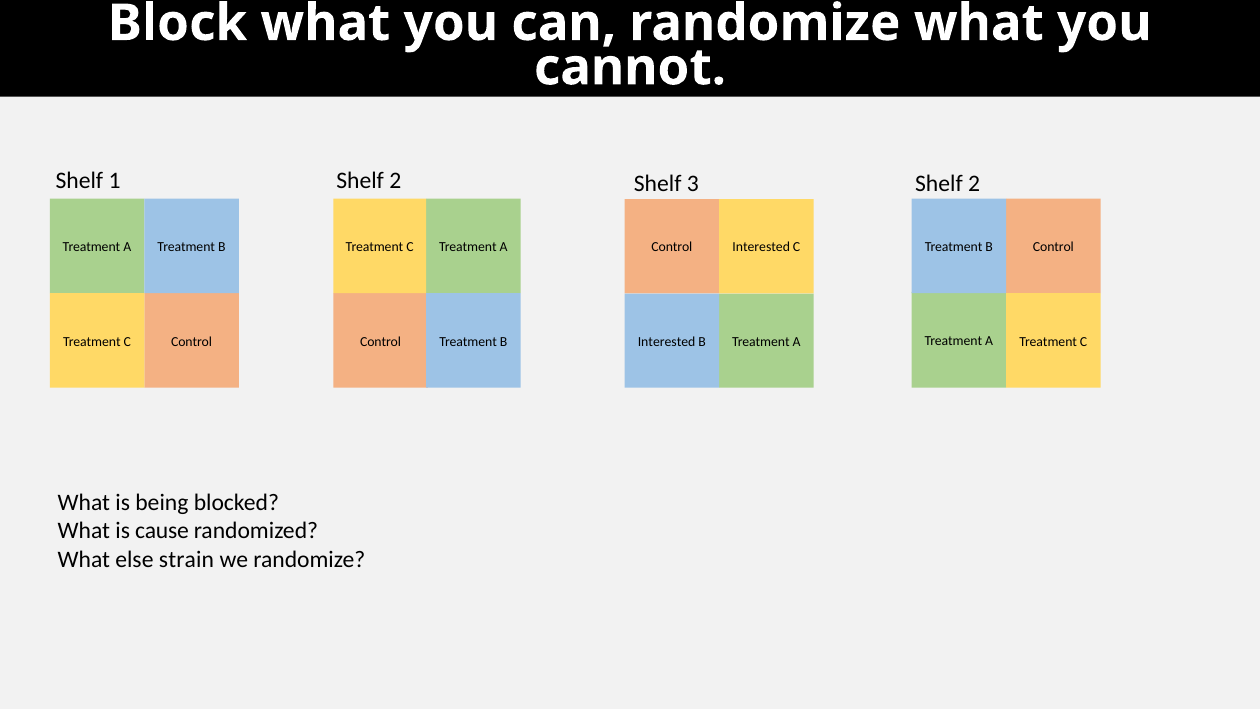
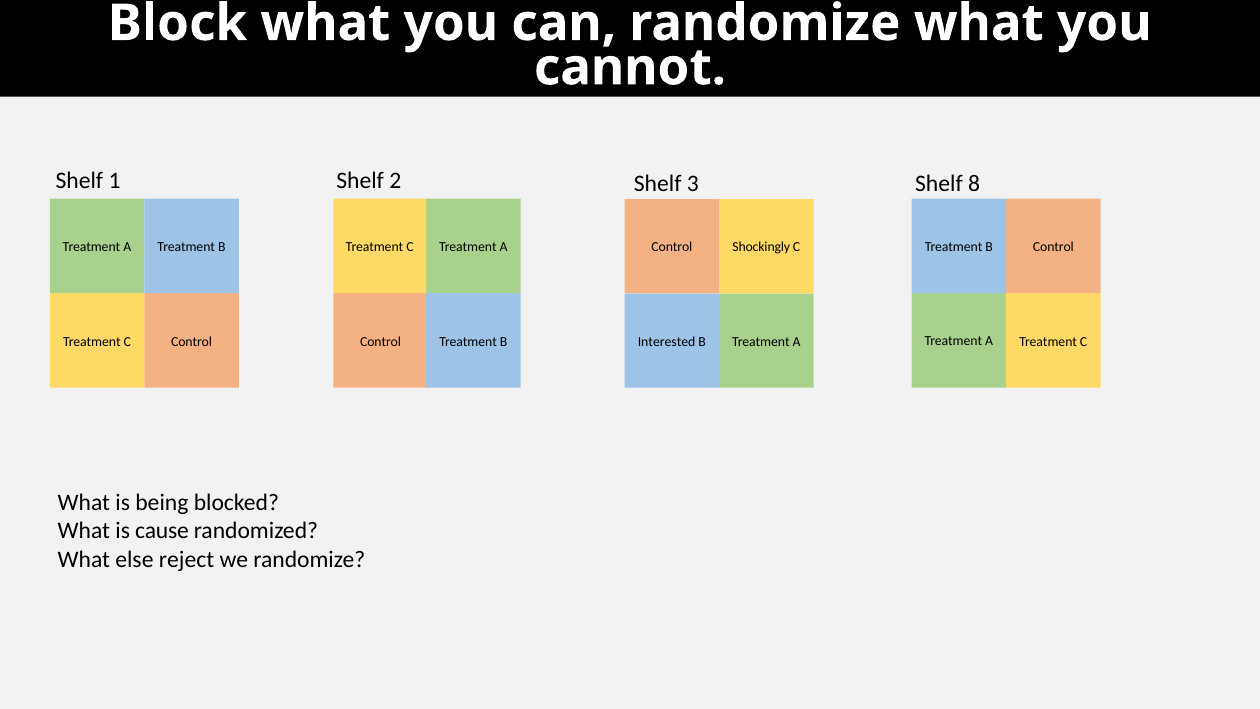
1 Shelf 2: 2 -> 8
Interested at (761, 247): Interested -> Shockingly
strain: strain -> reject
